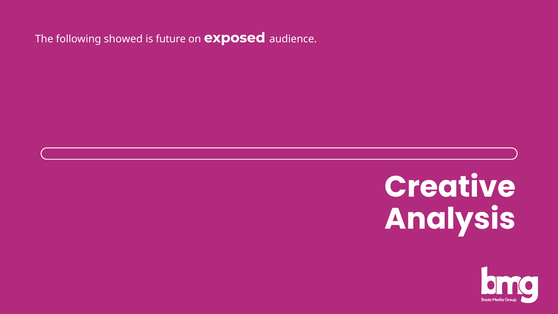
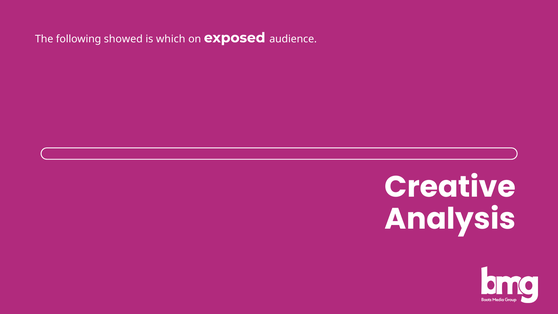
future: future -> which
